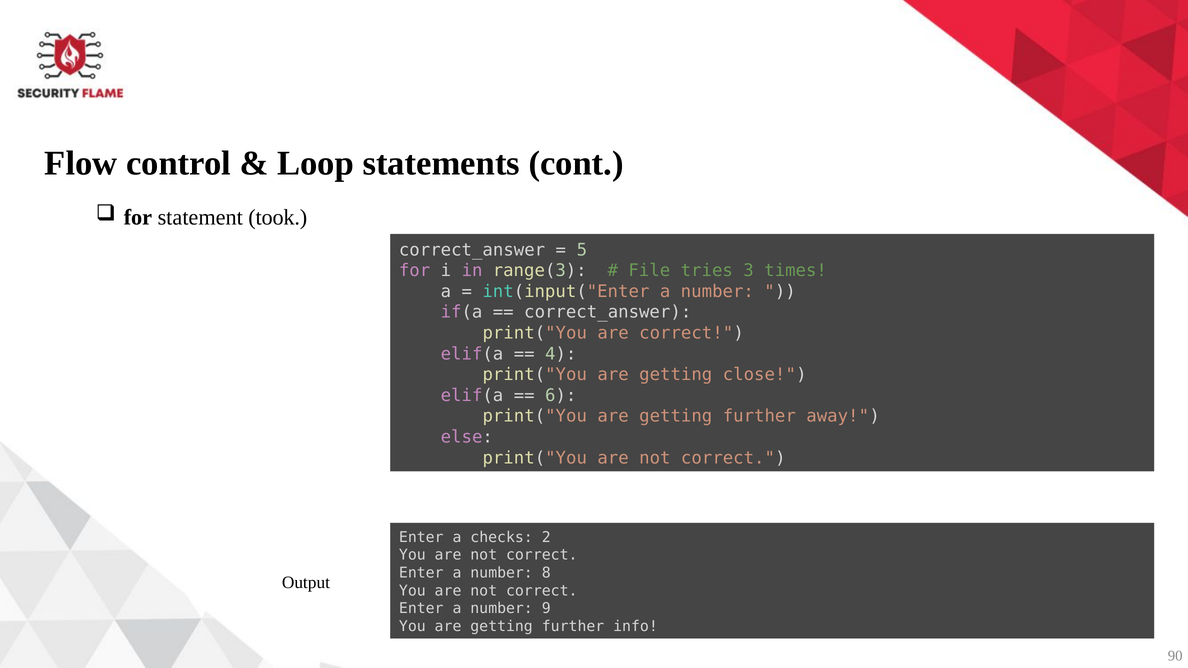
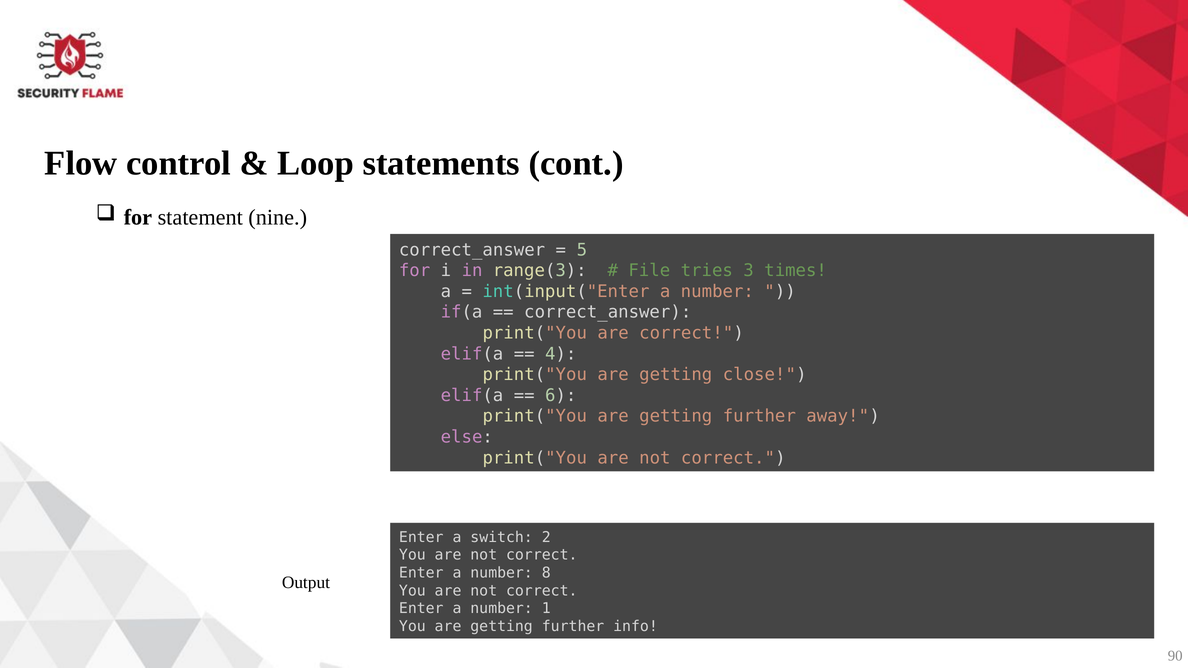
took: took -> nine
checks: checks -> switch
9: 9 -> 1
